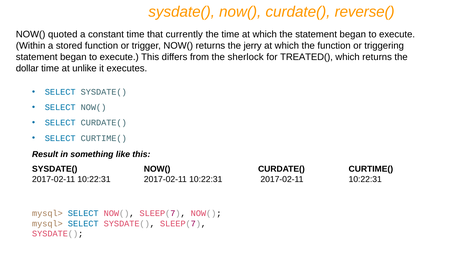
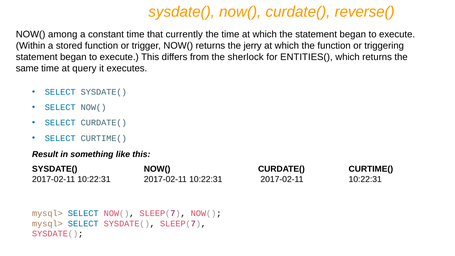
quoted: quoted -> among
TREATED(: TREATED( -> ENTITIES(
dollar: dollar -> same
unlike: unlike -> query
